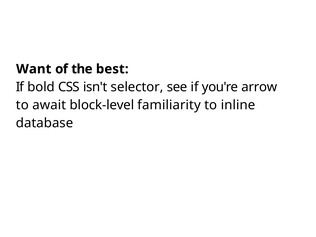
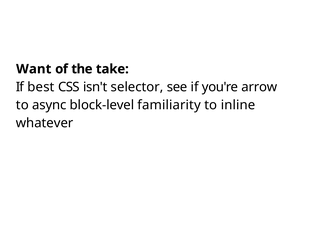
best: best -> take
bold: bold -> best
await: await -> async
database: database -> whatever
